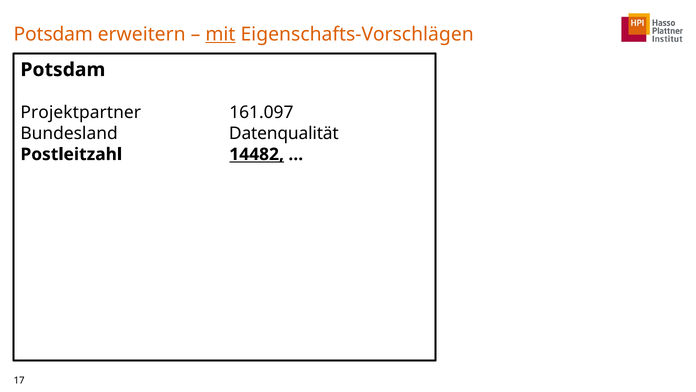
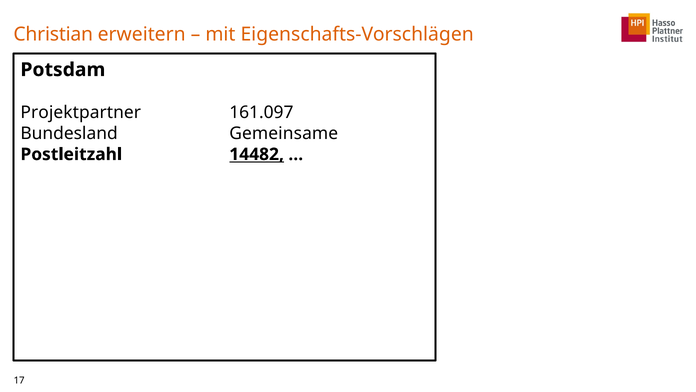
Potsdam at (53, 34): Potsdam -> Christian
mit underline: present -> none
Datenqualität: Datenqualität -> Gemeinsame
